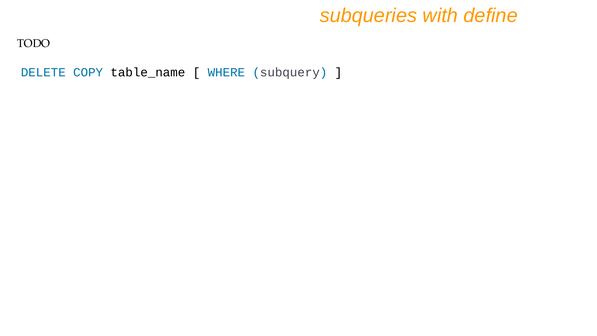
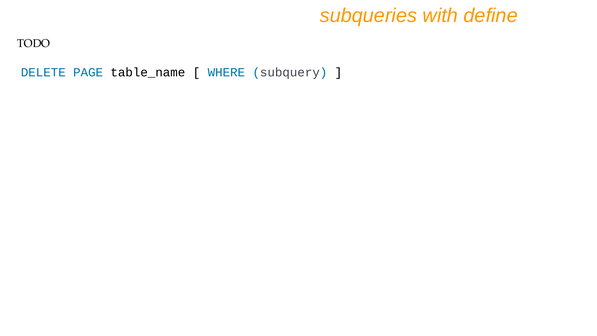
COPY: COPY -> PAGE
